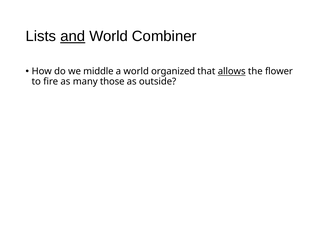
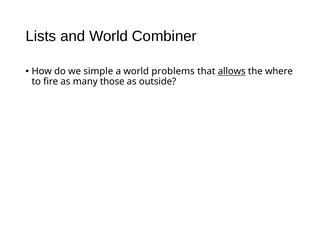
and underline: present -> none
middle: middle -> simple
organized: organized -> problems
flower: flower -> where
